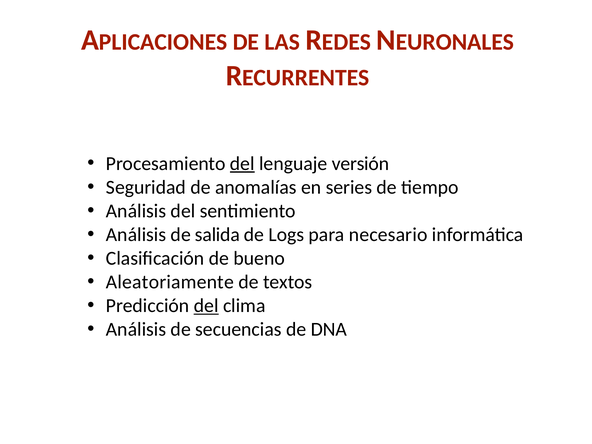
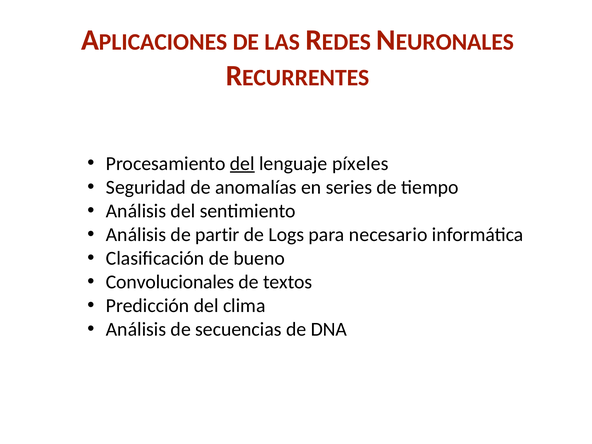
versión: versión -> píxeles
salida: salida -> partir
Aleatoriamente: Aleatoriamente -> Convolucionales
del at (206, 306) underline: present -> none
